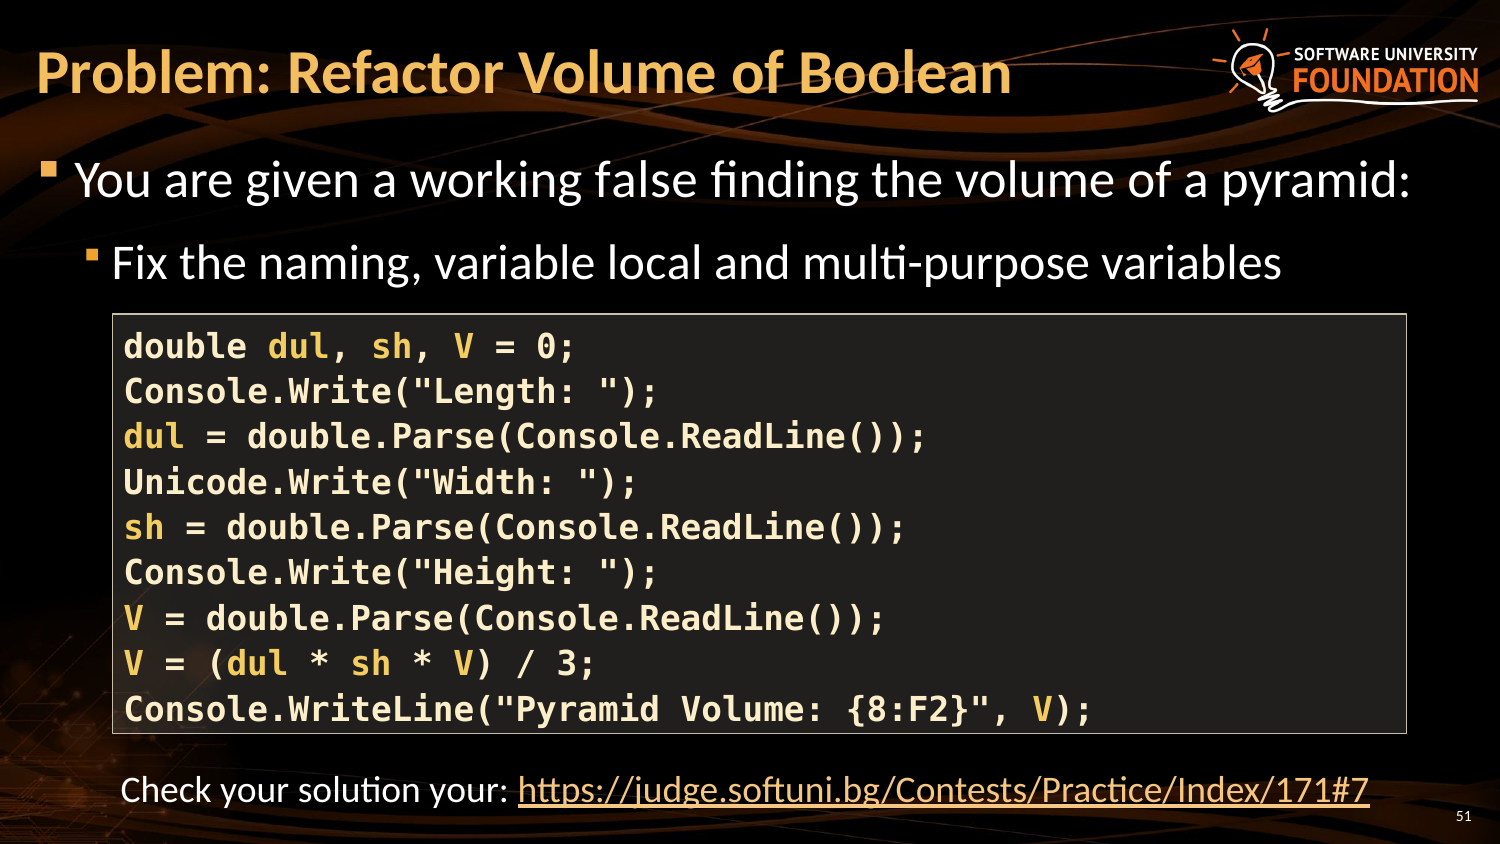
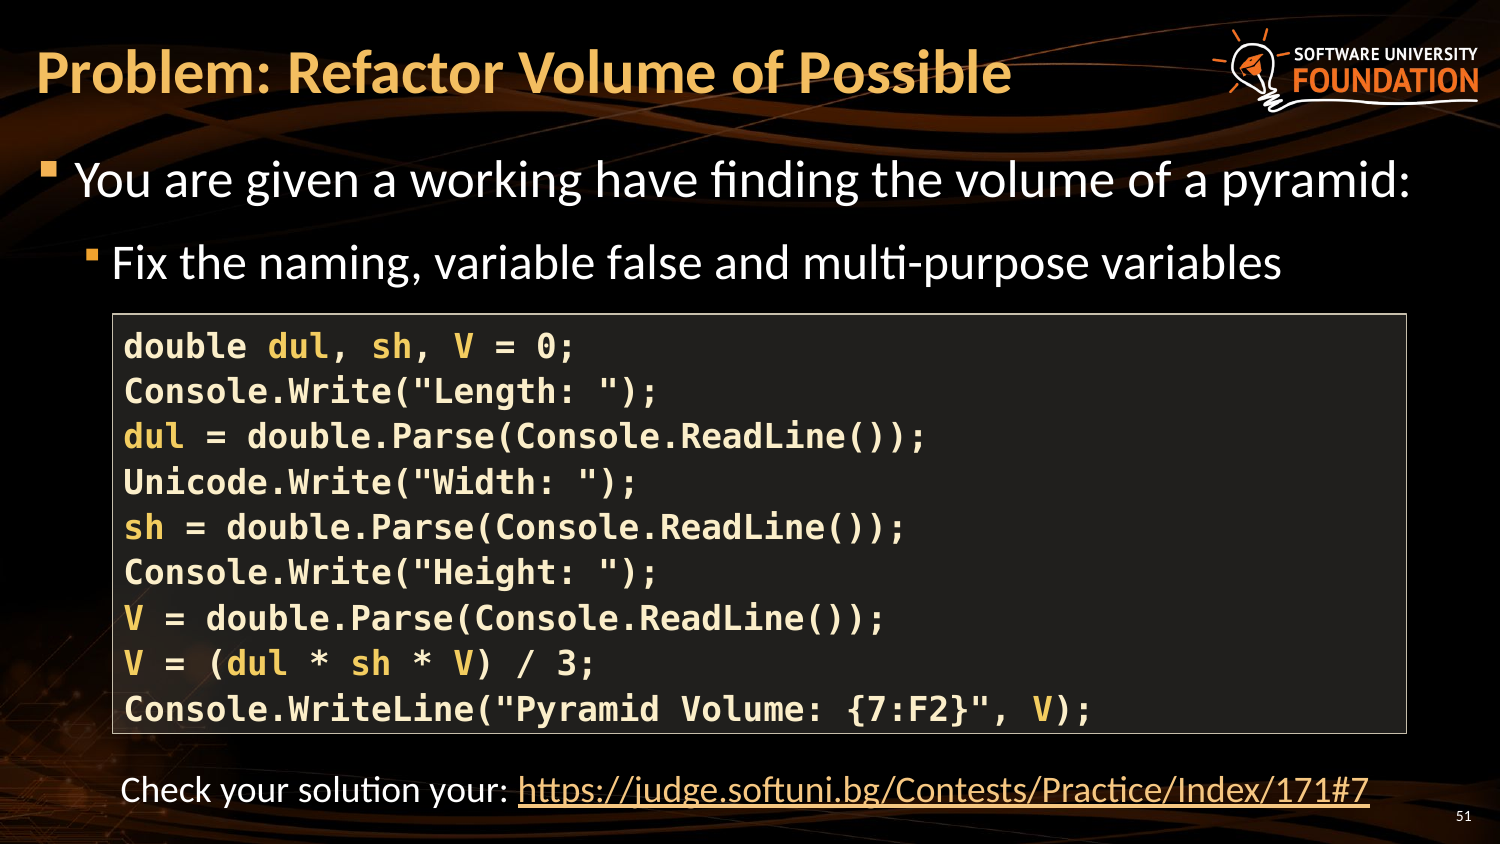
Boolean: Boolean -> Possible
false: false -> have
local: local -> false
8:F2: 8:F2 -> 7:F2
